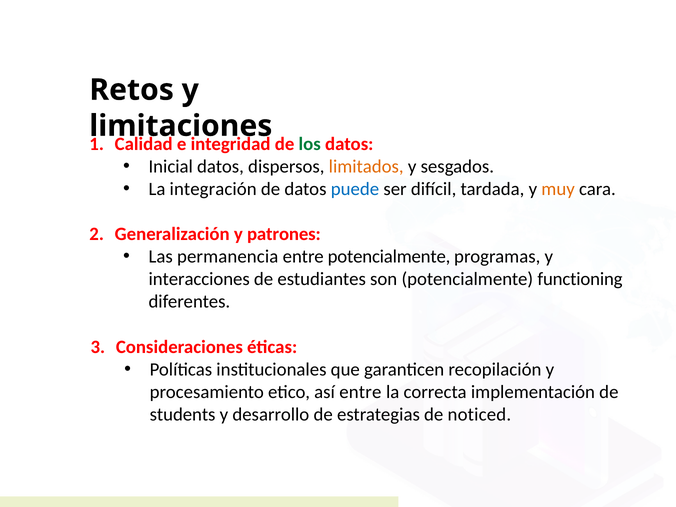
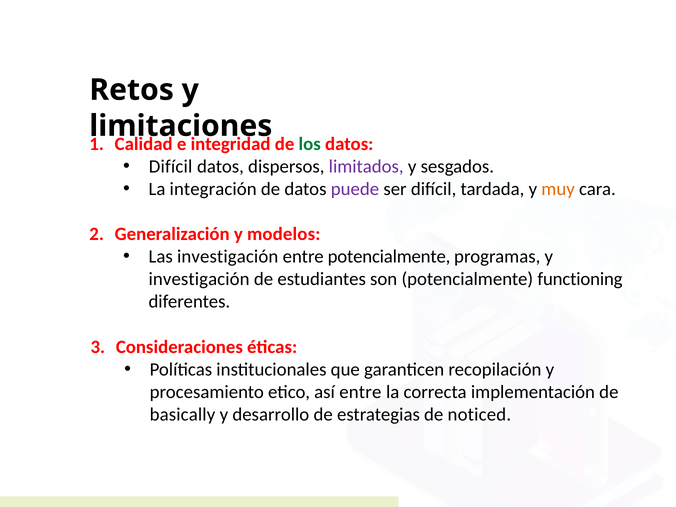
Inicial at (171, 166): Inicial -> Difícil
limitados colour: orange -> purple
puede colour: blue -> purple
patrones: patrones -> modelos
Las permanencia: permanencia -> investigación
interacciones at (199, 279): interacciones -> investigación
students: students -> basically
